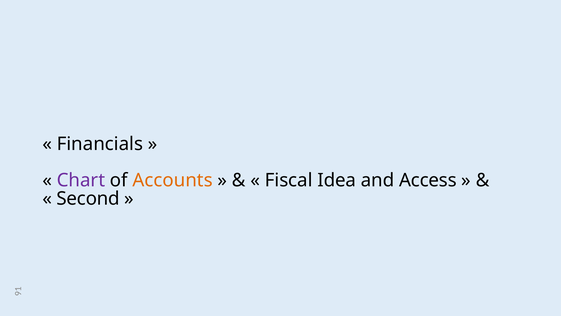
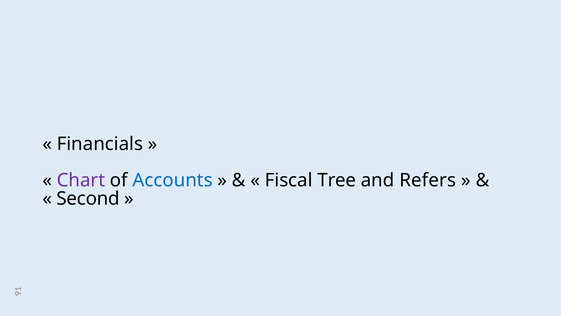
Accounts colour: orange -> blue
Idea: Idea -> Tree
Access: Access -> Refers
